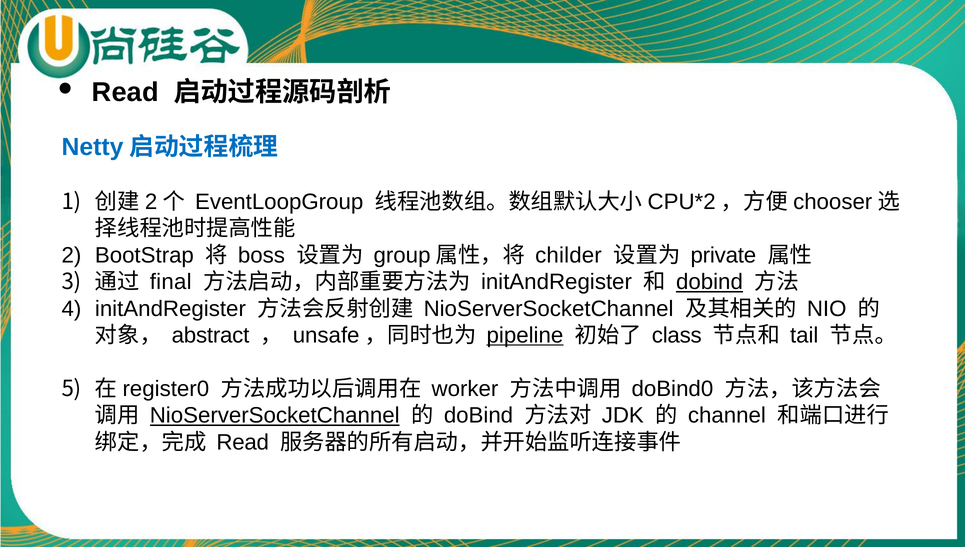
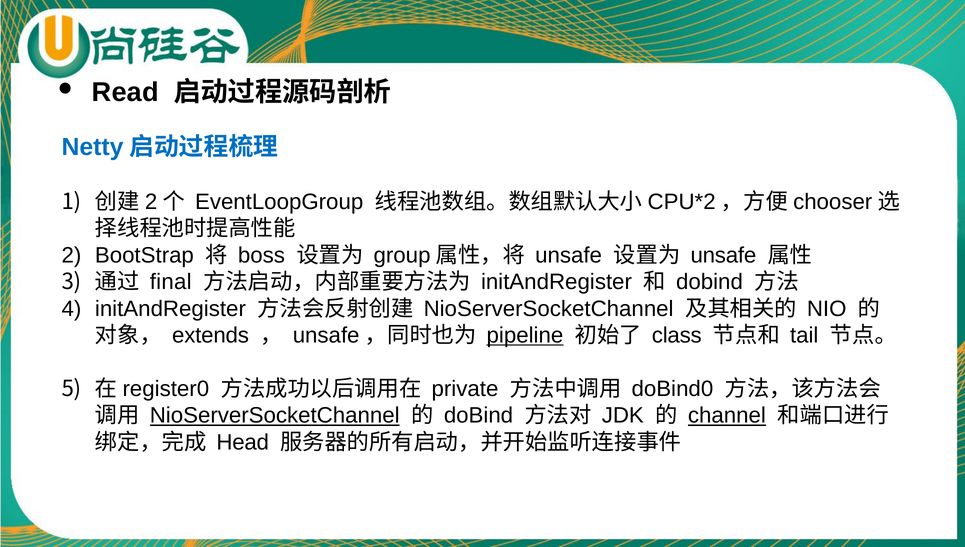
childer at (568, 256): childer -> unsafe
private at (723, 256): private -> unsafe
dobind at (709, 282) underline: present -> none
abstract: abstract -> extends
worker: worker -> private
channel underline: none -> present
Read at (243, 443): Read -> Head
